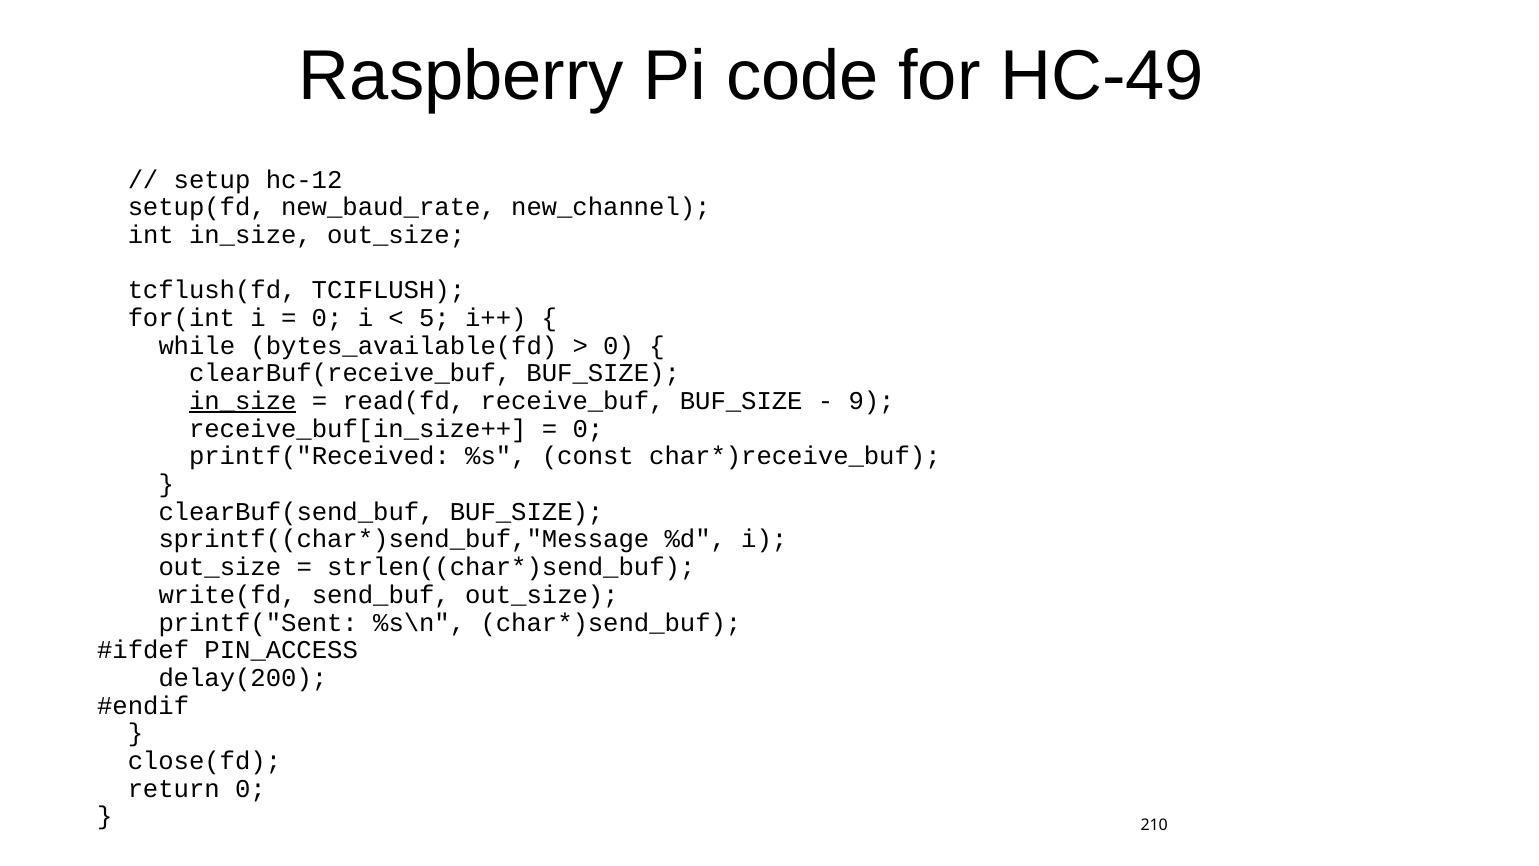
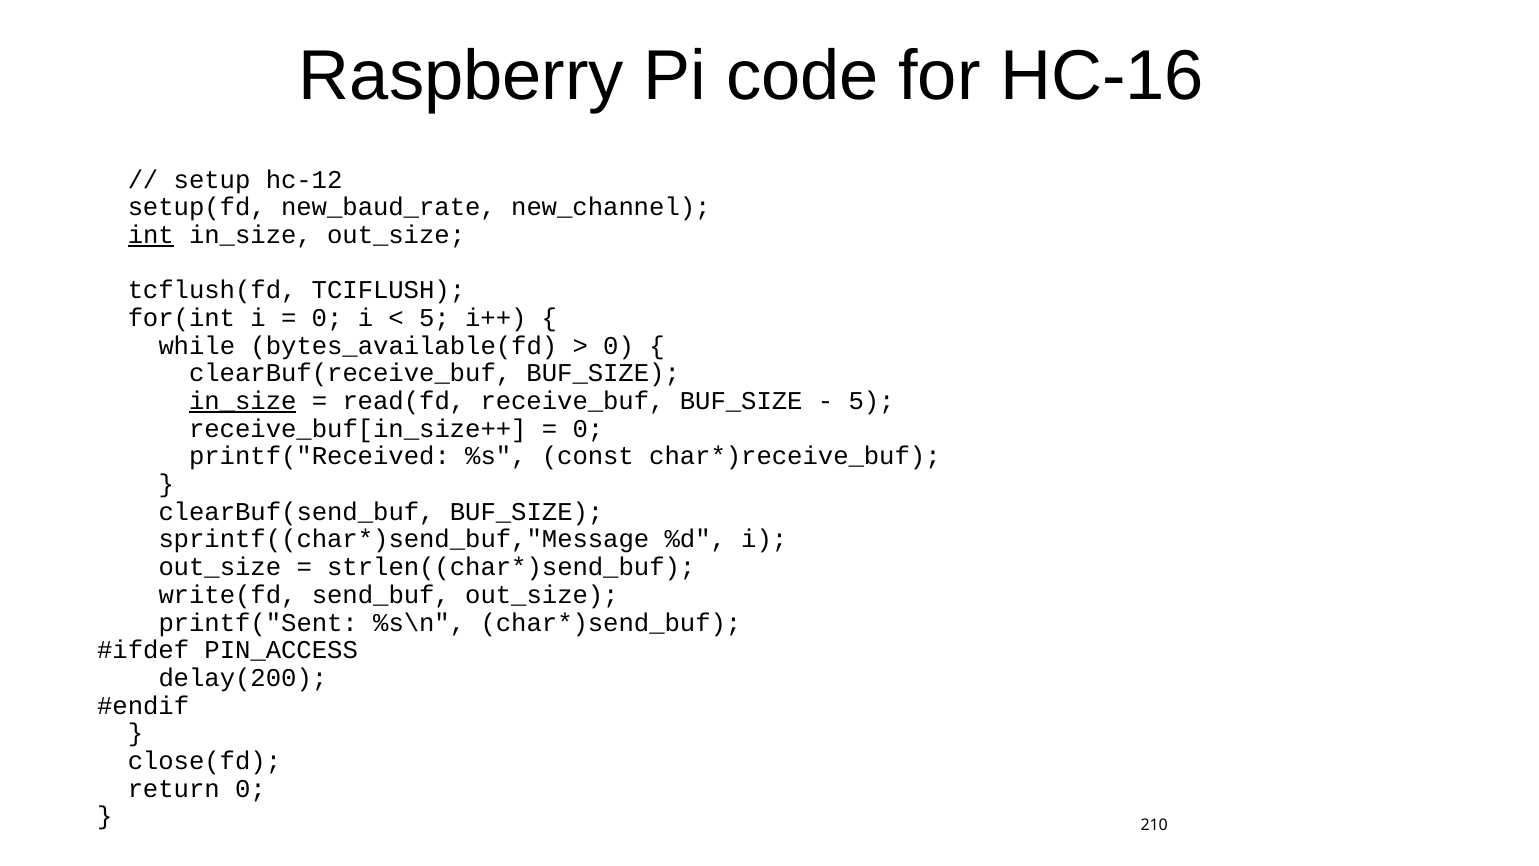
HC-49: HC-49 -> HC-16
int underline: none -> present
9 at (872, 401): 9 -> 5
